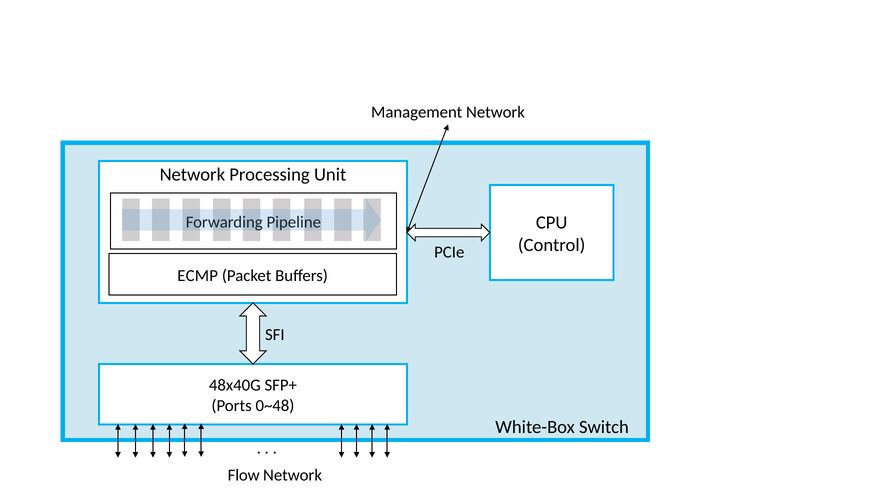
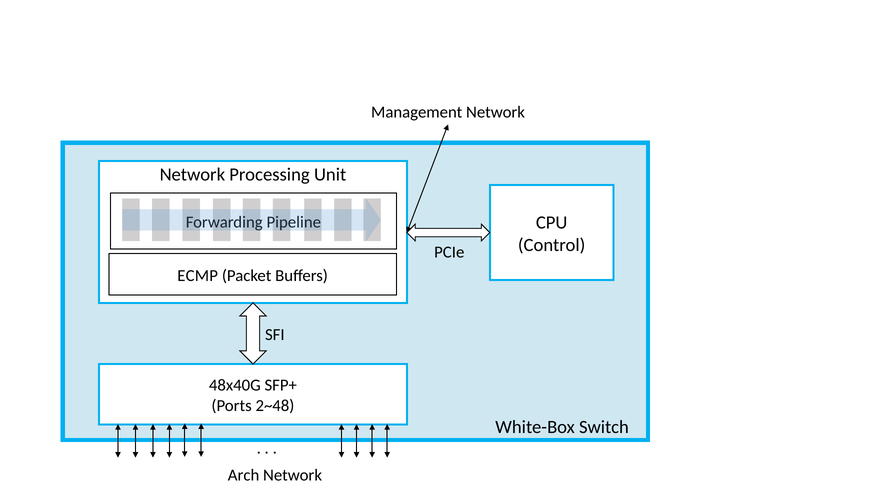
0~48: 0~48 -> 2~48
Flow: Flow -> Arch
